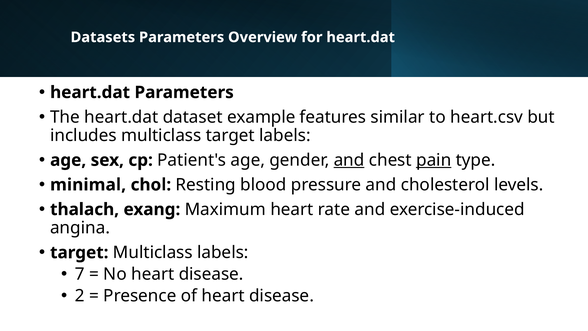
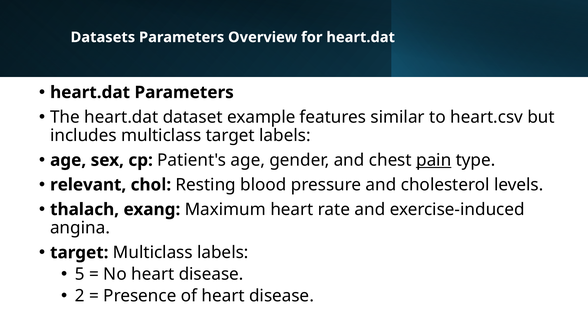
and at (349, 160) underline: present -> none
minimal: minimal -> relevant
7: 7 -> 5
